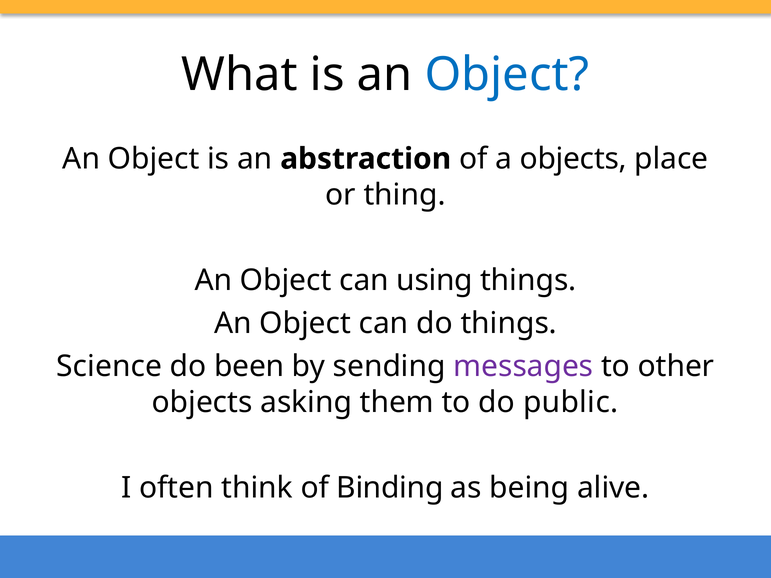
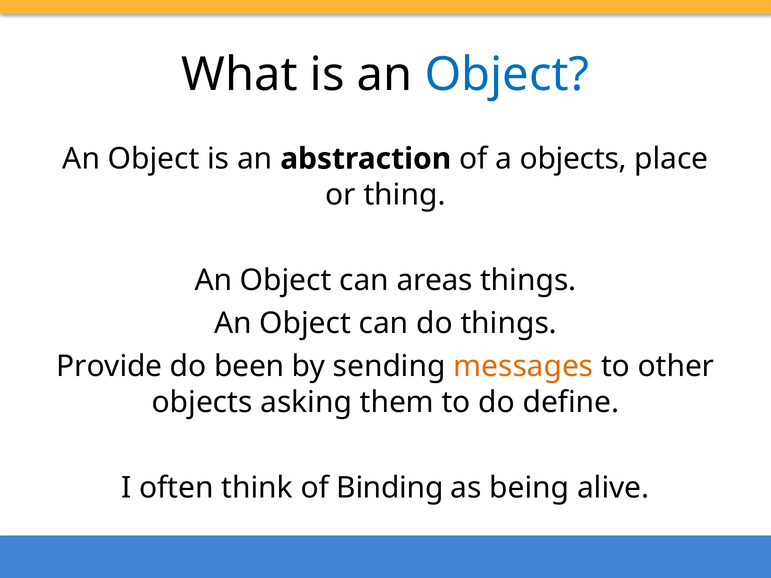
using: using -> areas
Science: Science -> Provide
messages colour: purple -> orange
public: public -> define
